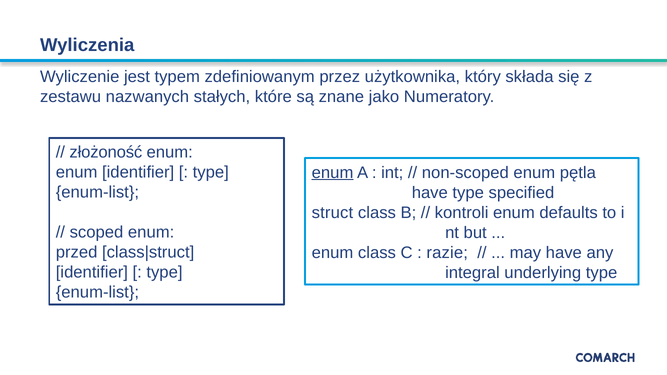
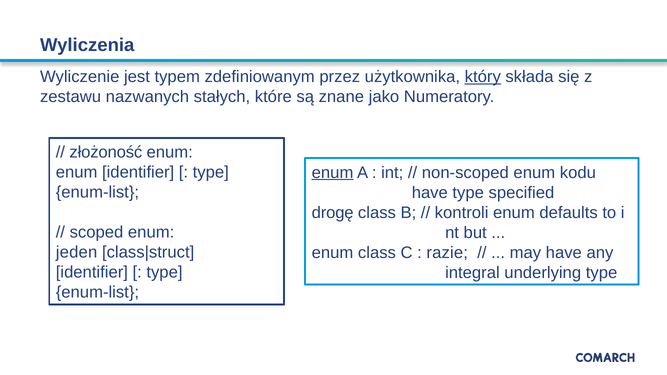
który underline: none -> present
pętla: pętla -> kodu
struct: struct -> drogę
przed: przed -> jeden
